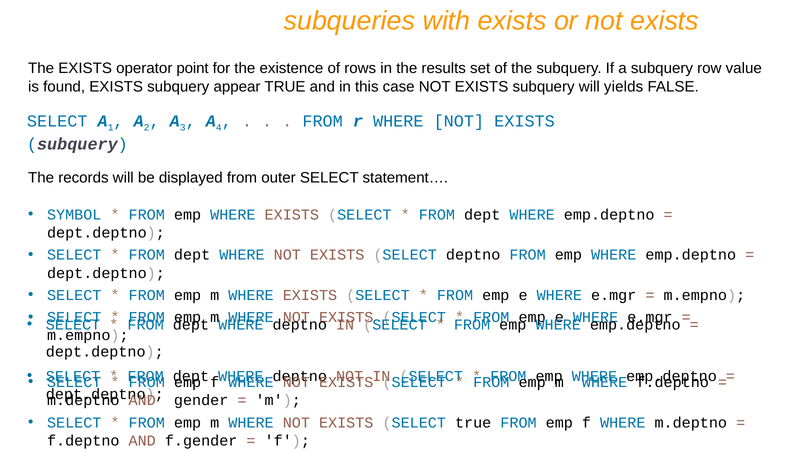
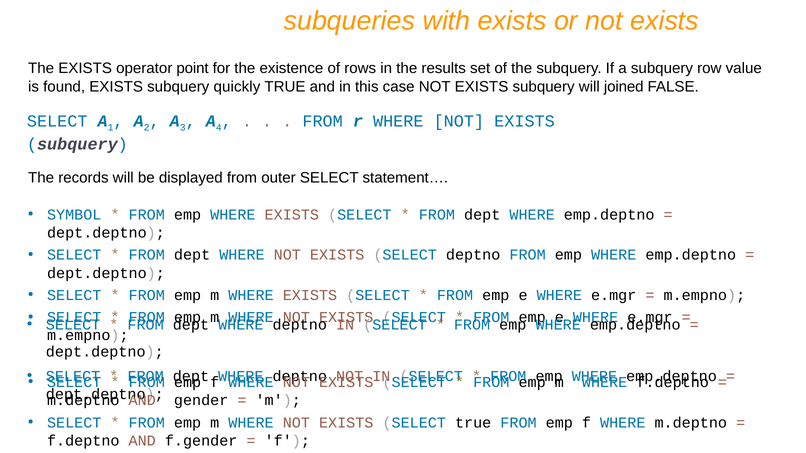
appear: appear -> quickly
yields: yields -> joined
